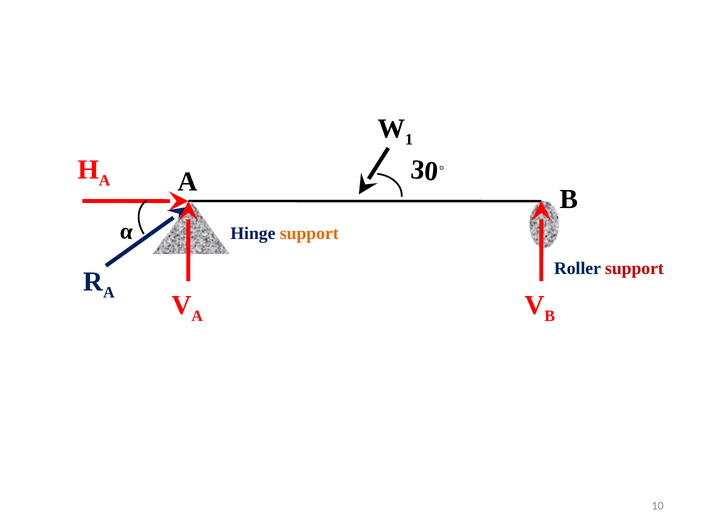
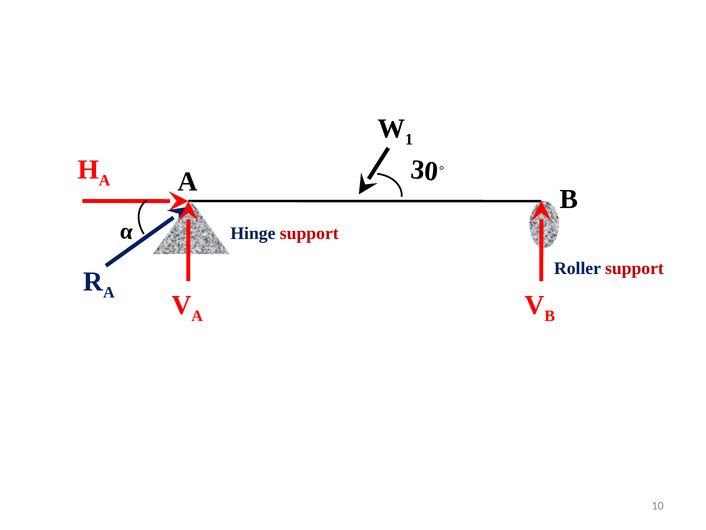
support at (309, 233) colour: orange -> red
